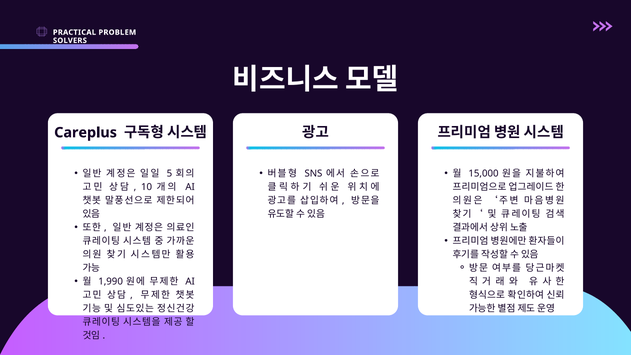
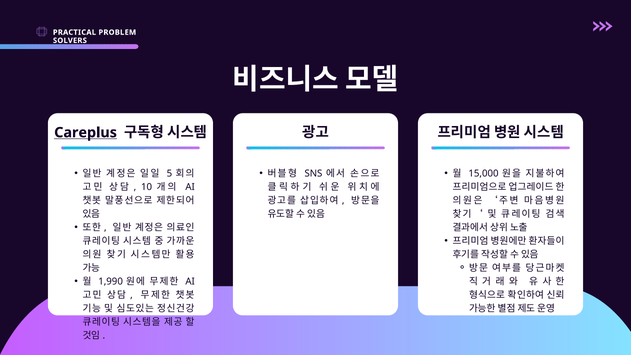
Careplus underline: none -> present
